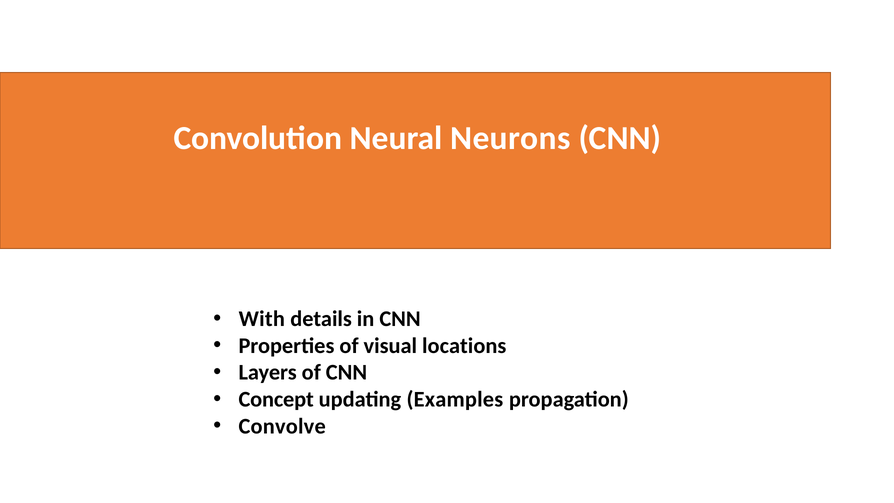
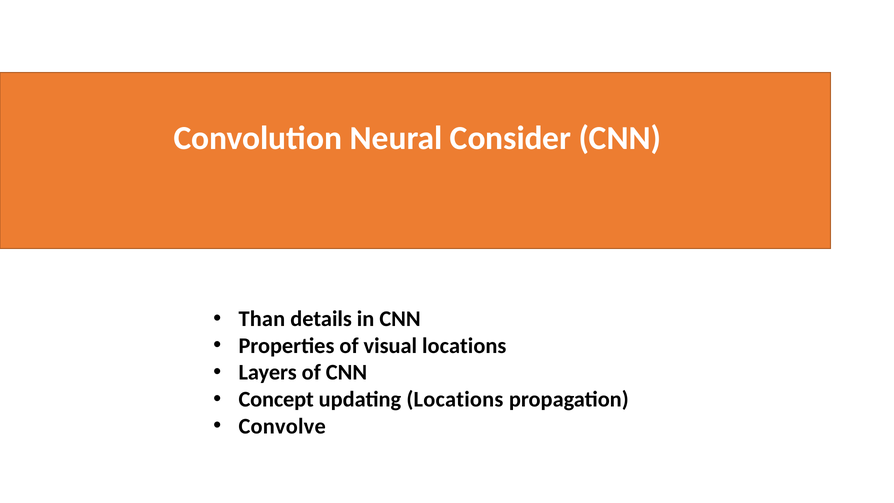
Neurons: Neurons -> Consider
With: With -> Than
updating Examples: Examples -> Locations
